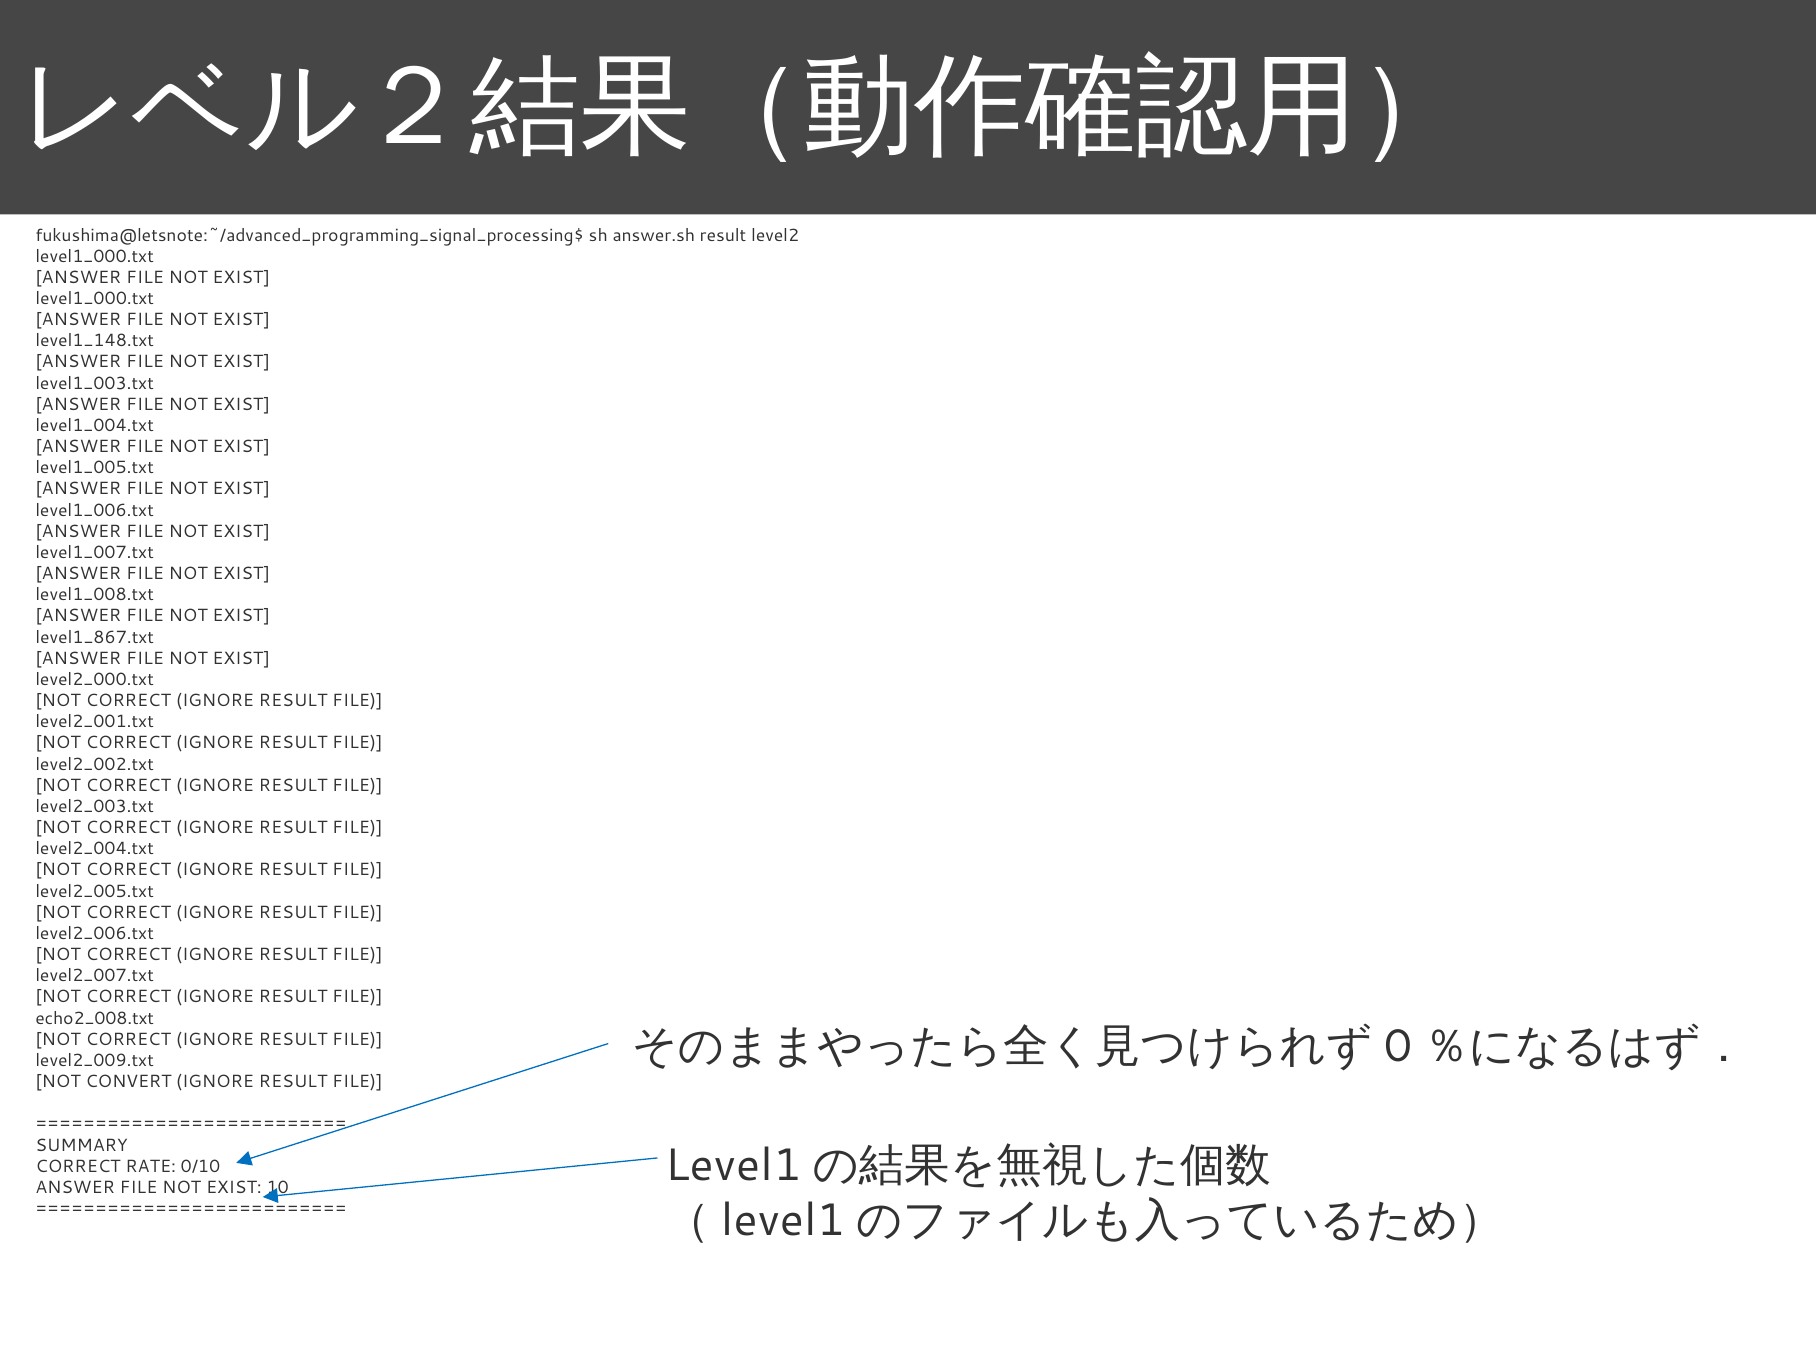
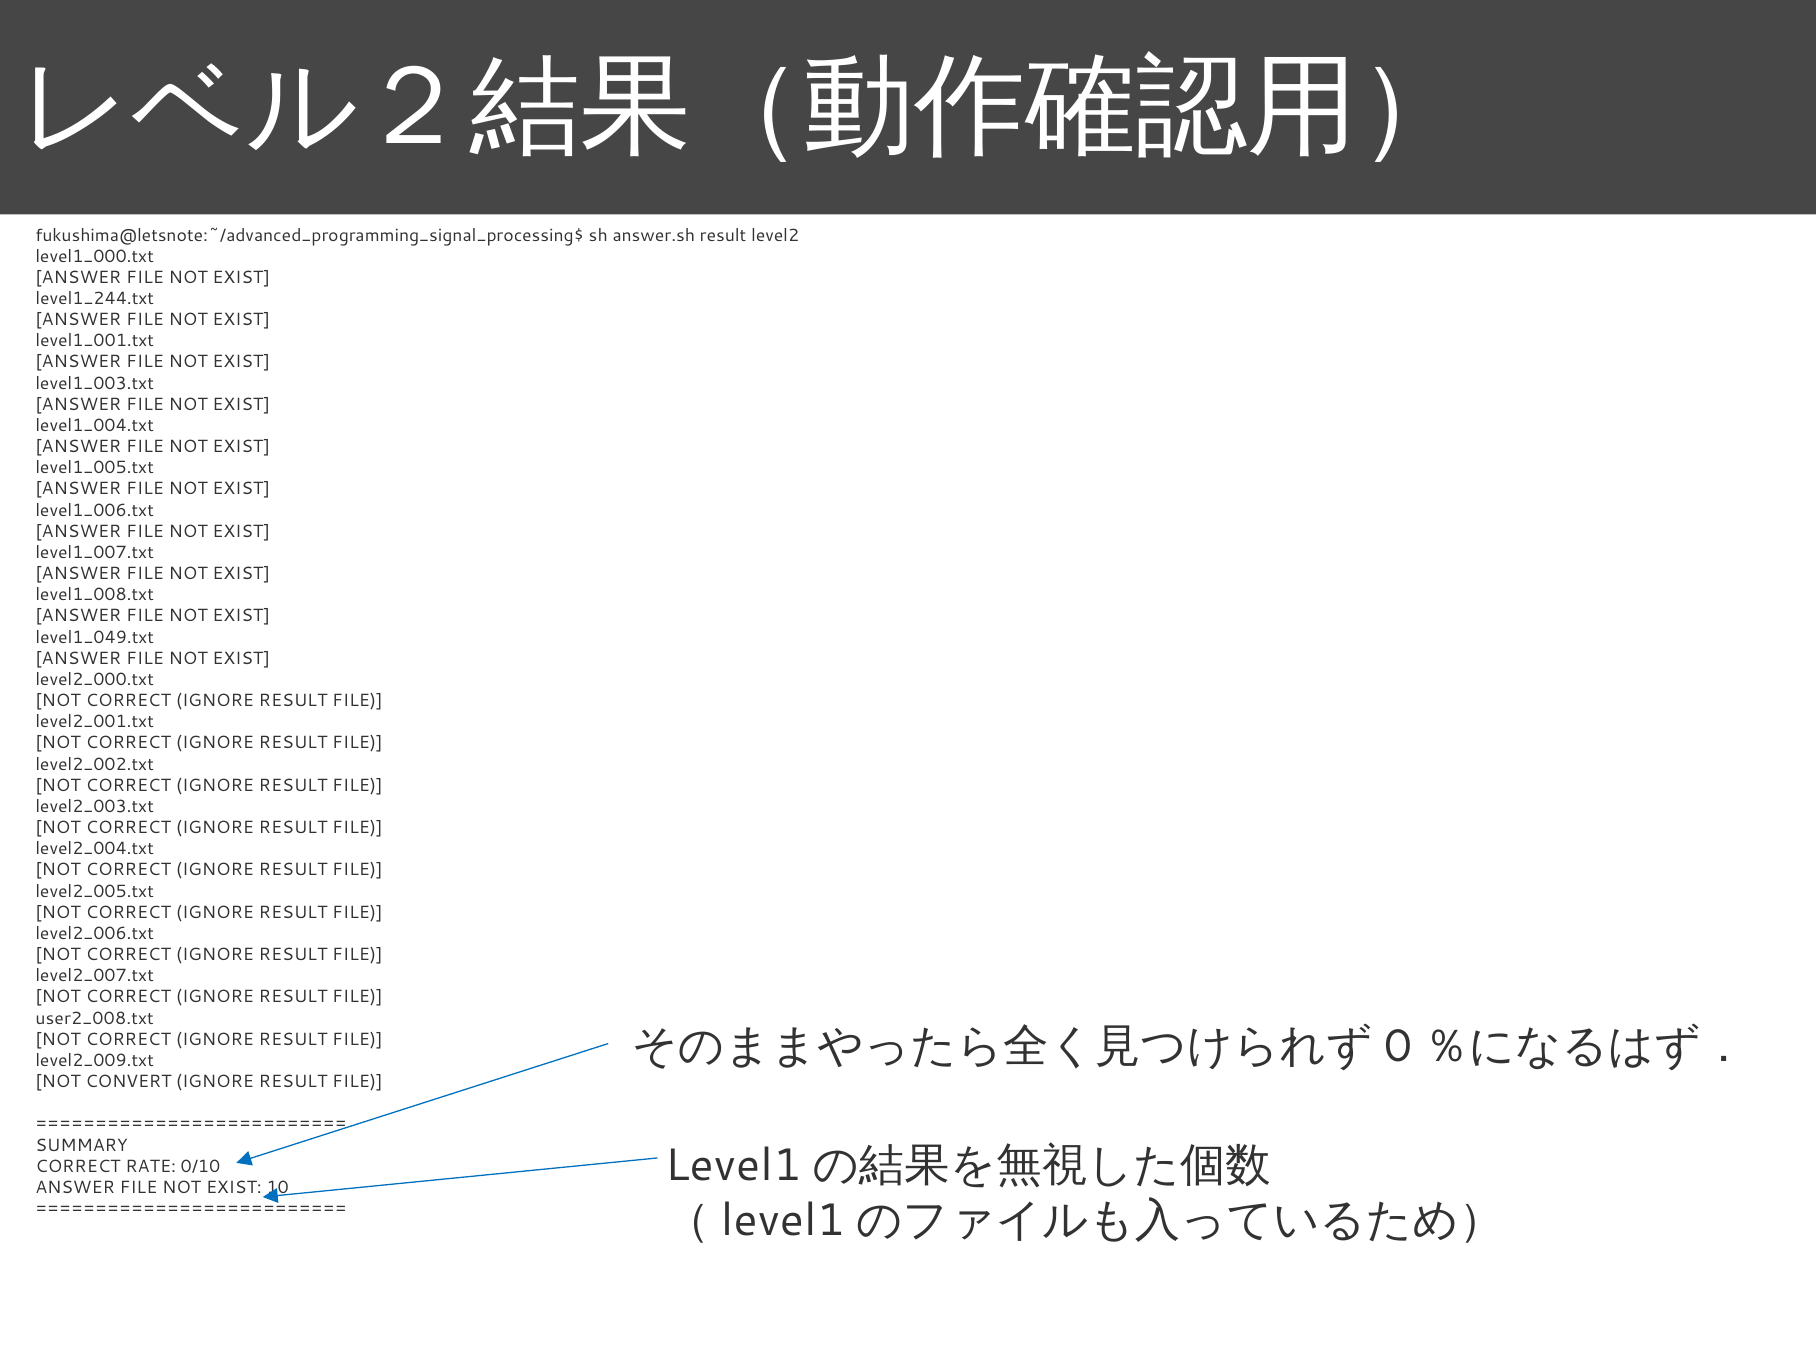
level1_000.txt at (95, 299): level1_000.txt -> level1_244.txt
level1_148.txt: level1_148.txt -> level1_001.txt
level1_867.txt: level1_867.txt -> level1_049.txt
echo2_008.txt: echo2_008.txt -> user2_008.txt
